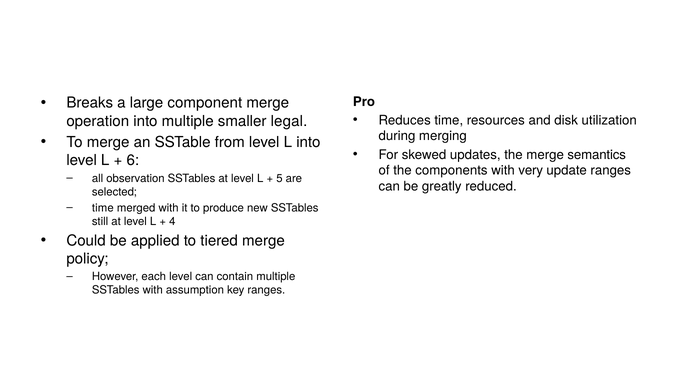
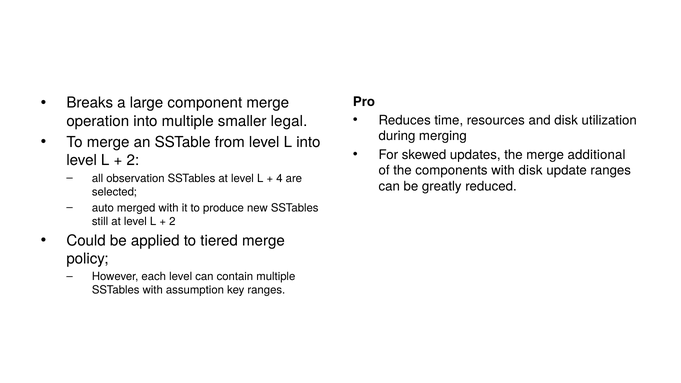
semantics: semantics -> additional
6 at (133, 160): 6 -> 2
with very: very -> disk
5: 5 -> 4
time at (103, 208): time -> auto
4 at (172, 221): 4 -> 2
